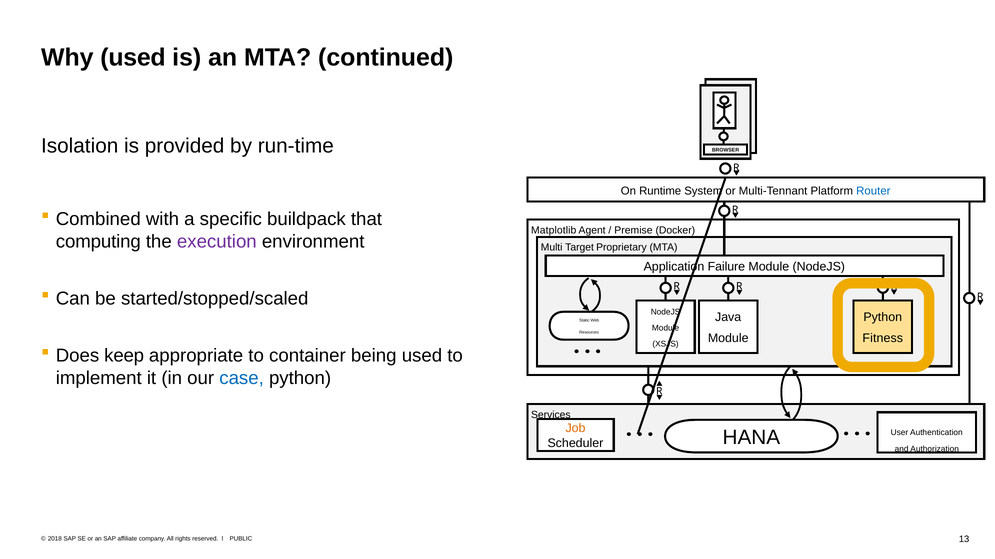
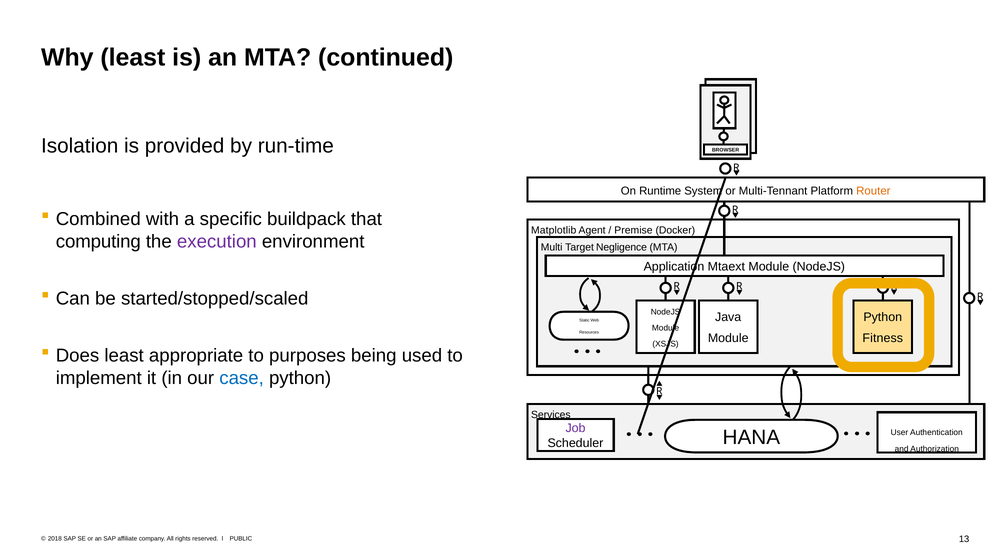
Why used: used -> least
Router colour: blue -> orange
Proprietary: Proprietary -> Negligence
Failure: Failure -> Mtaext
Does keep: keep -> least
container: container -> purposes
Job colour: orange -> purple
